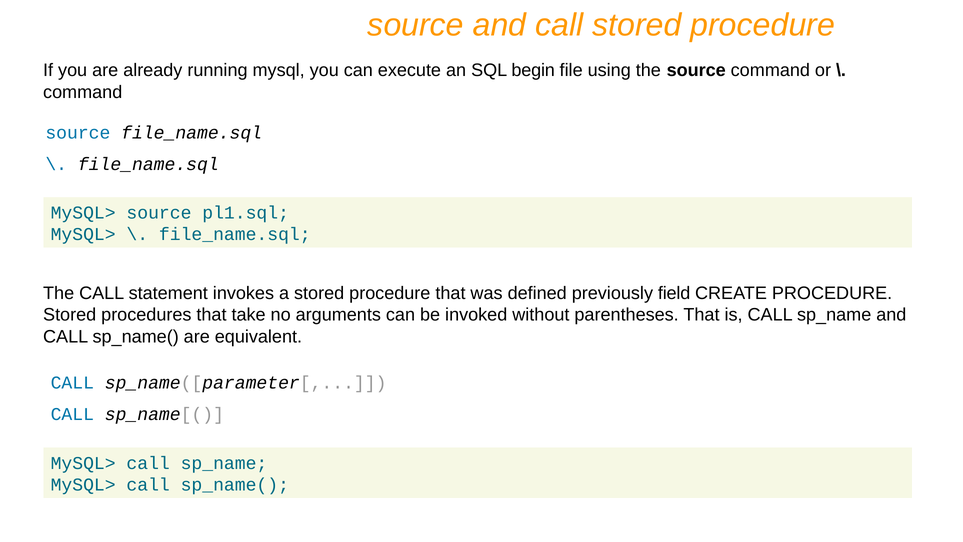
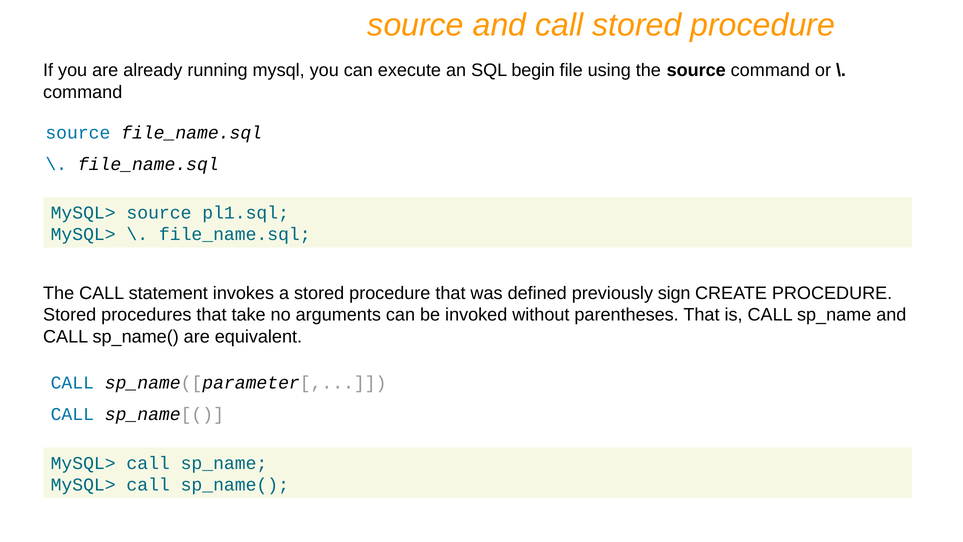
field: field -> sign
